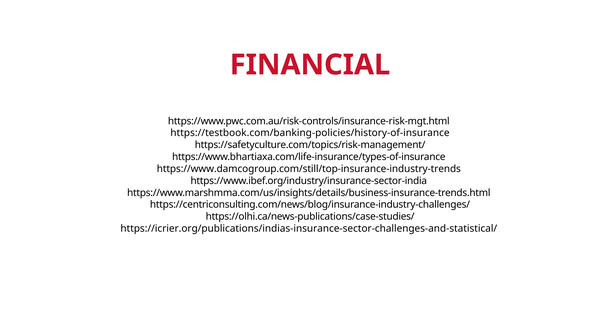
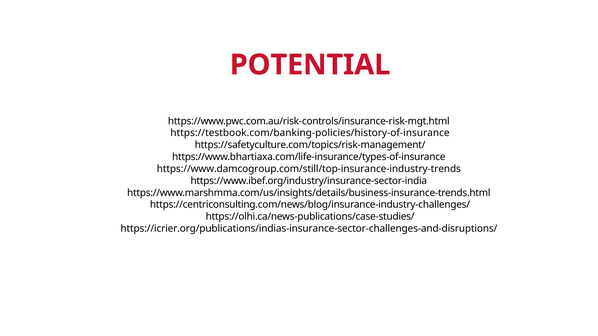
FINANCIAL: FINANCIAL -> POTENTIAL
https://icrier.org/publications/indias-insurance-sector-challenges-and-statistical/: https://icrier.org/publications/indias-insurance-sector-challenges-and-statistical/ -> https://icrier.org/publications/indias-insurance-sector-challenges-and-disruptions/
